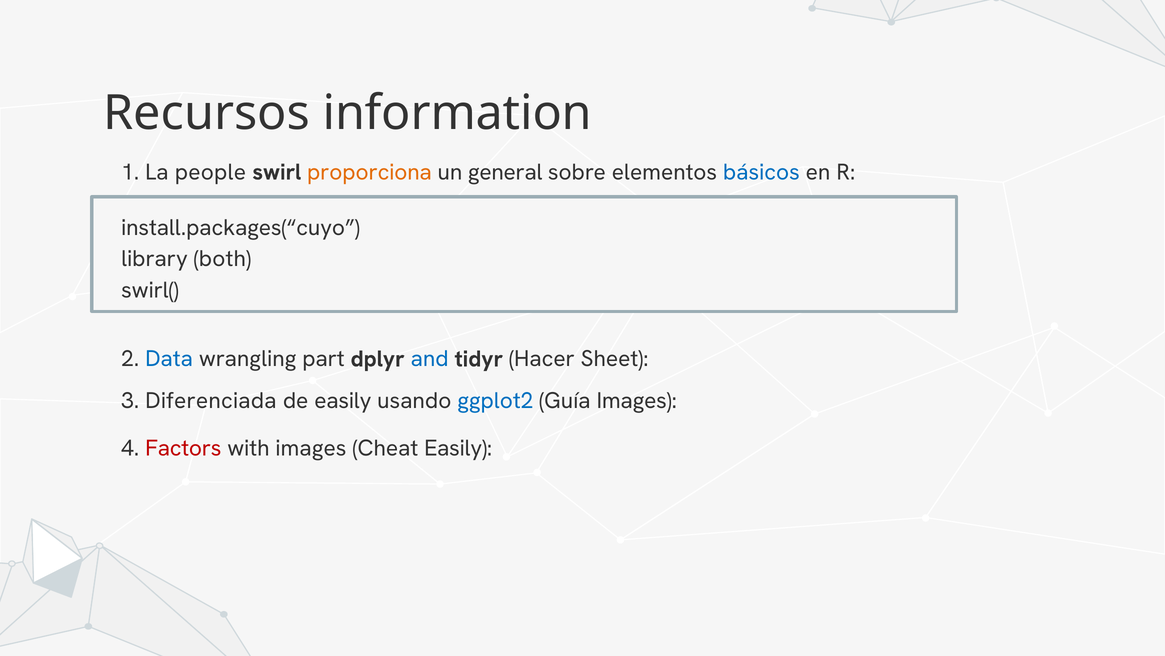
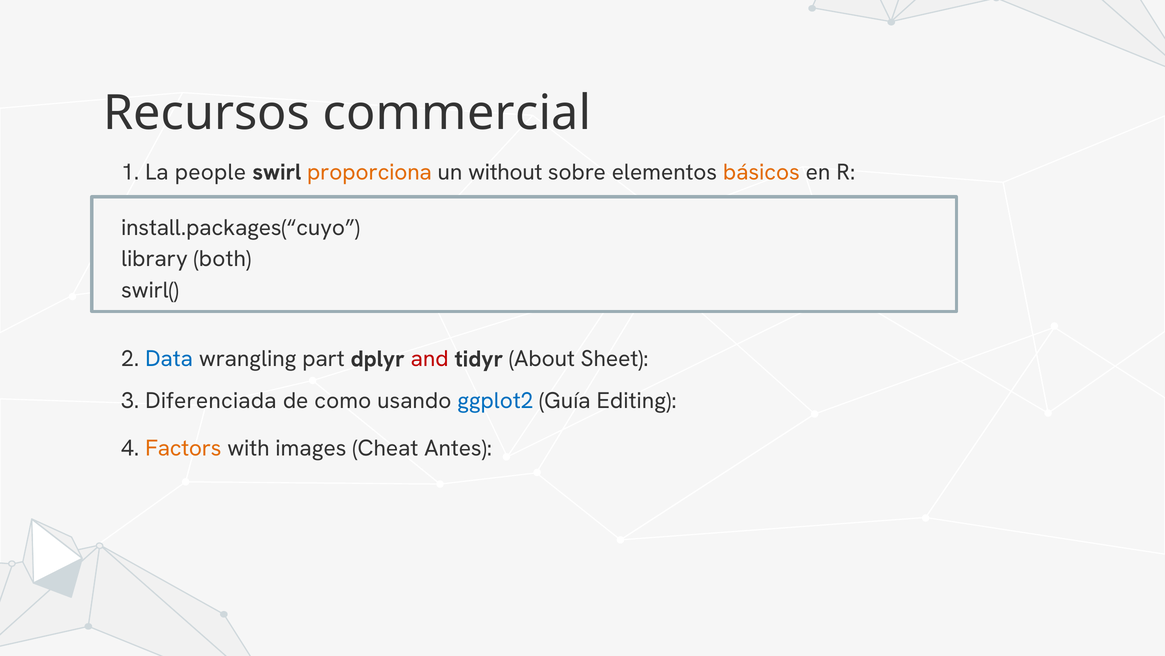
information: information -> commercial
general: general -> without
básicos colour: blue -> orange
and colour: blue -> red
Hacer: Hacer -> About
de easily: easily -> como
Guía Images: Images -> Editing
Factors colour: red -> orange
Cheat Easily: Easily -> Antes
